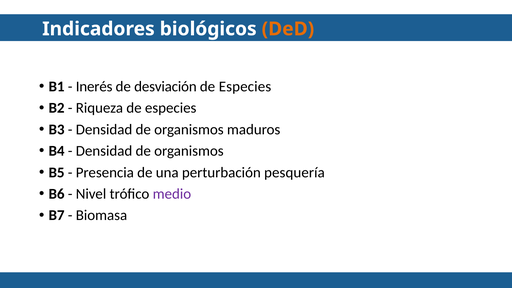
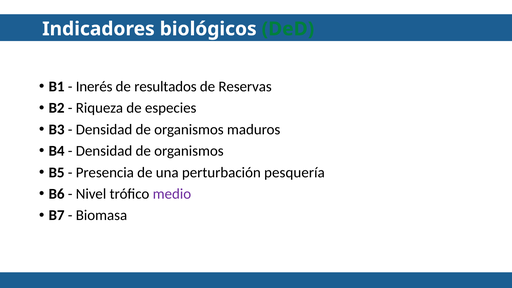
DeD colour: orange -> green
desviación: desviación -> resultados
Especies at (245, 87): Especies -> Reservas
